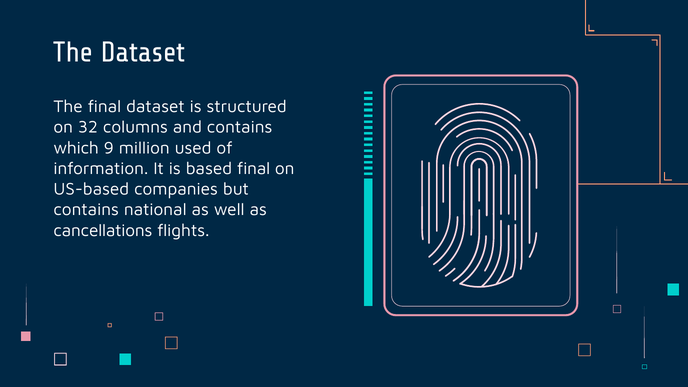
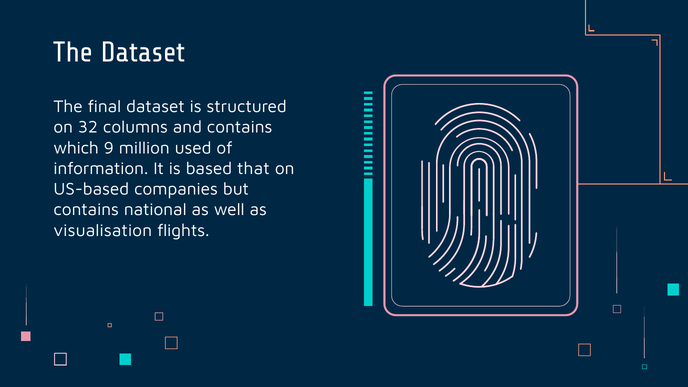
based final: final -> that
cancellations: cancellations -> visualisation
